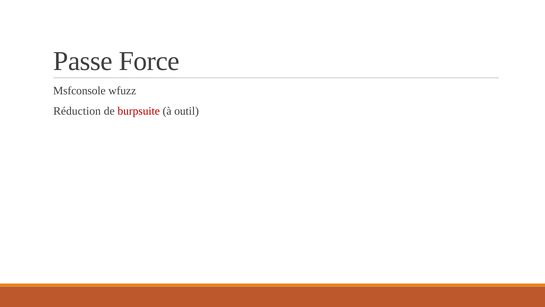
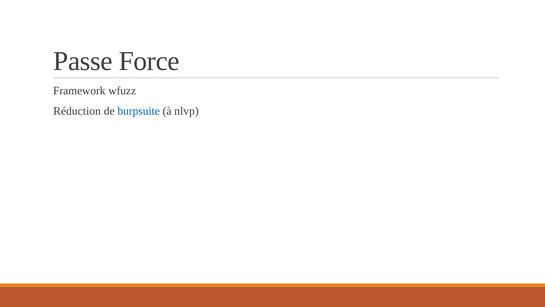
Msfconsole: Msfconsole -> Framework
burpsuite colour: red -> blue
outil: outil -> nlvp
